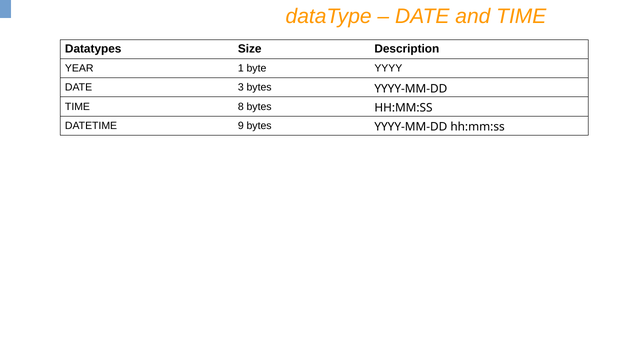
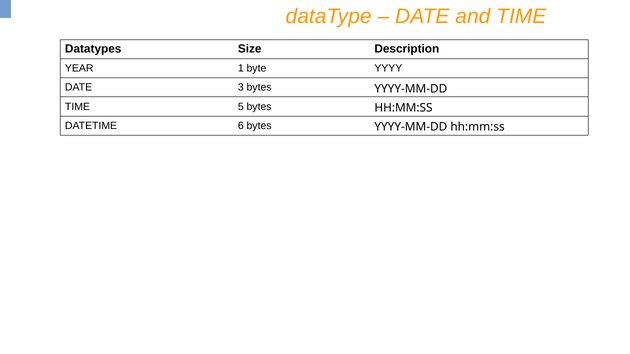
8: 8 -> 5
9: 9 -> 6
